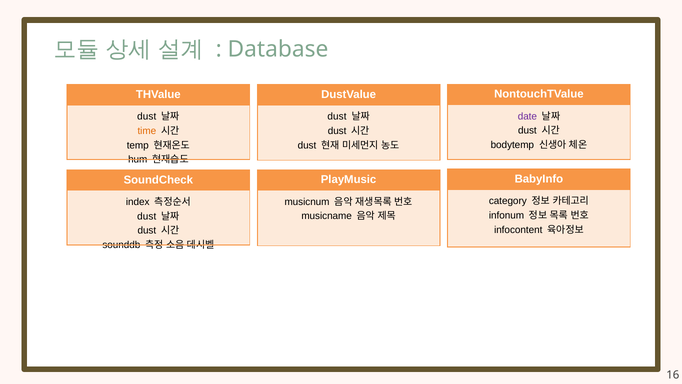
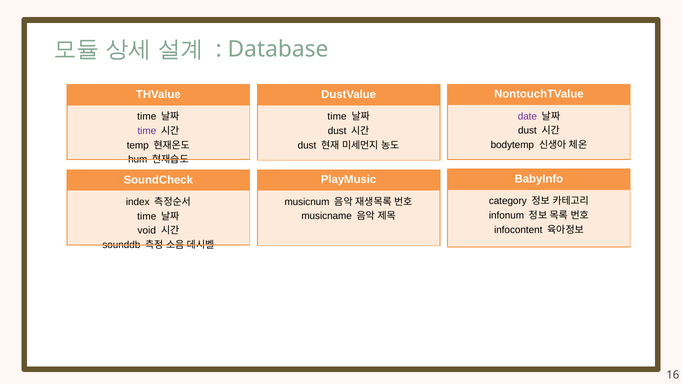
dust at (147, 117): dust -> time
dust at (337, 117): dust -> time
time at (147, 131) colour: orange -> purple
dust at (147, 216): dust -> time
dust at (147, 230): dust -> void
